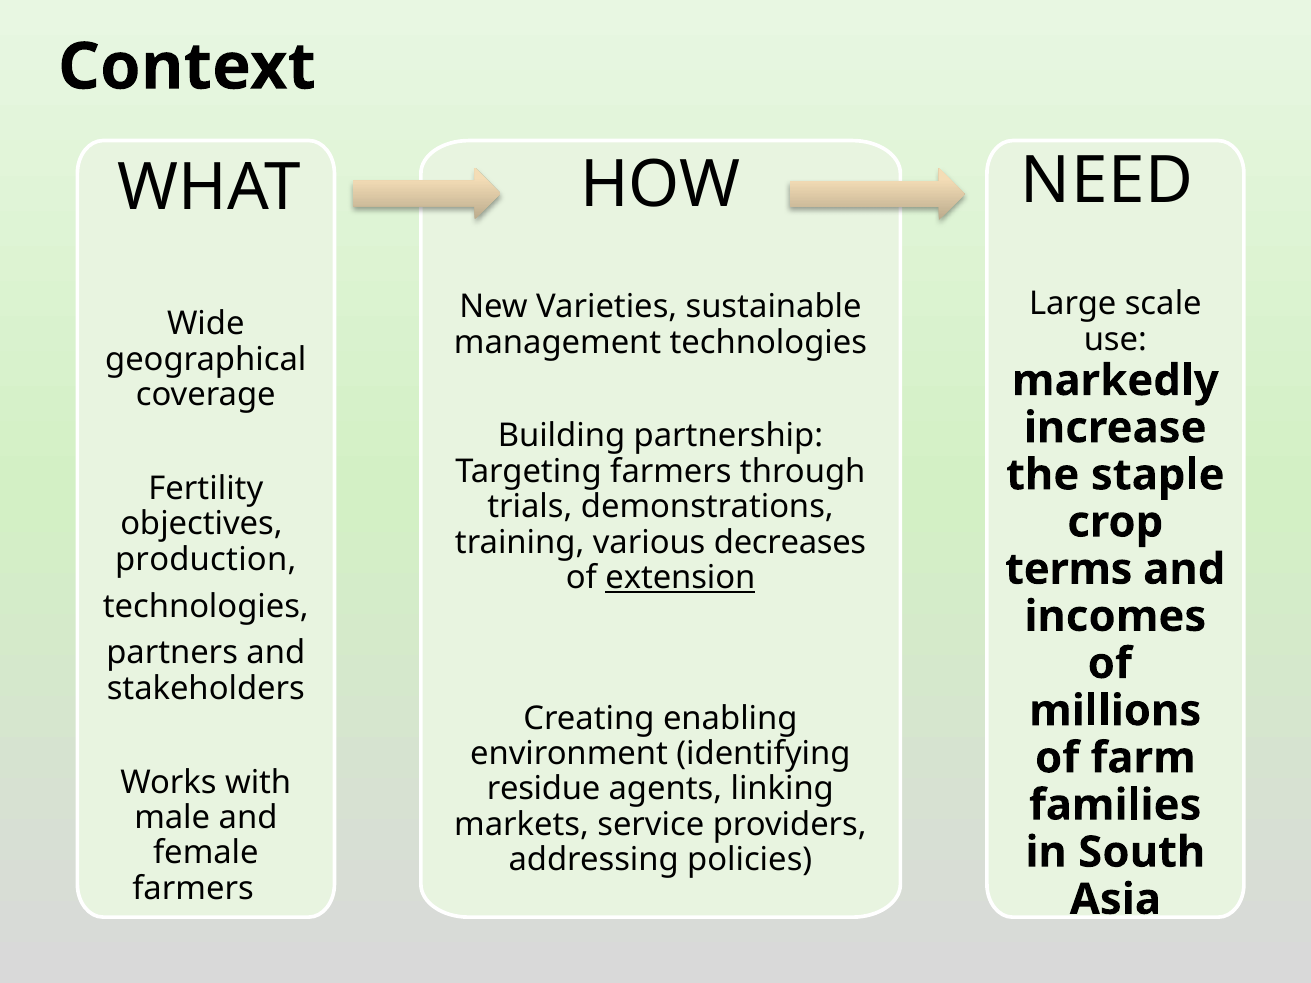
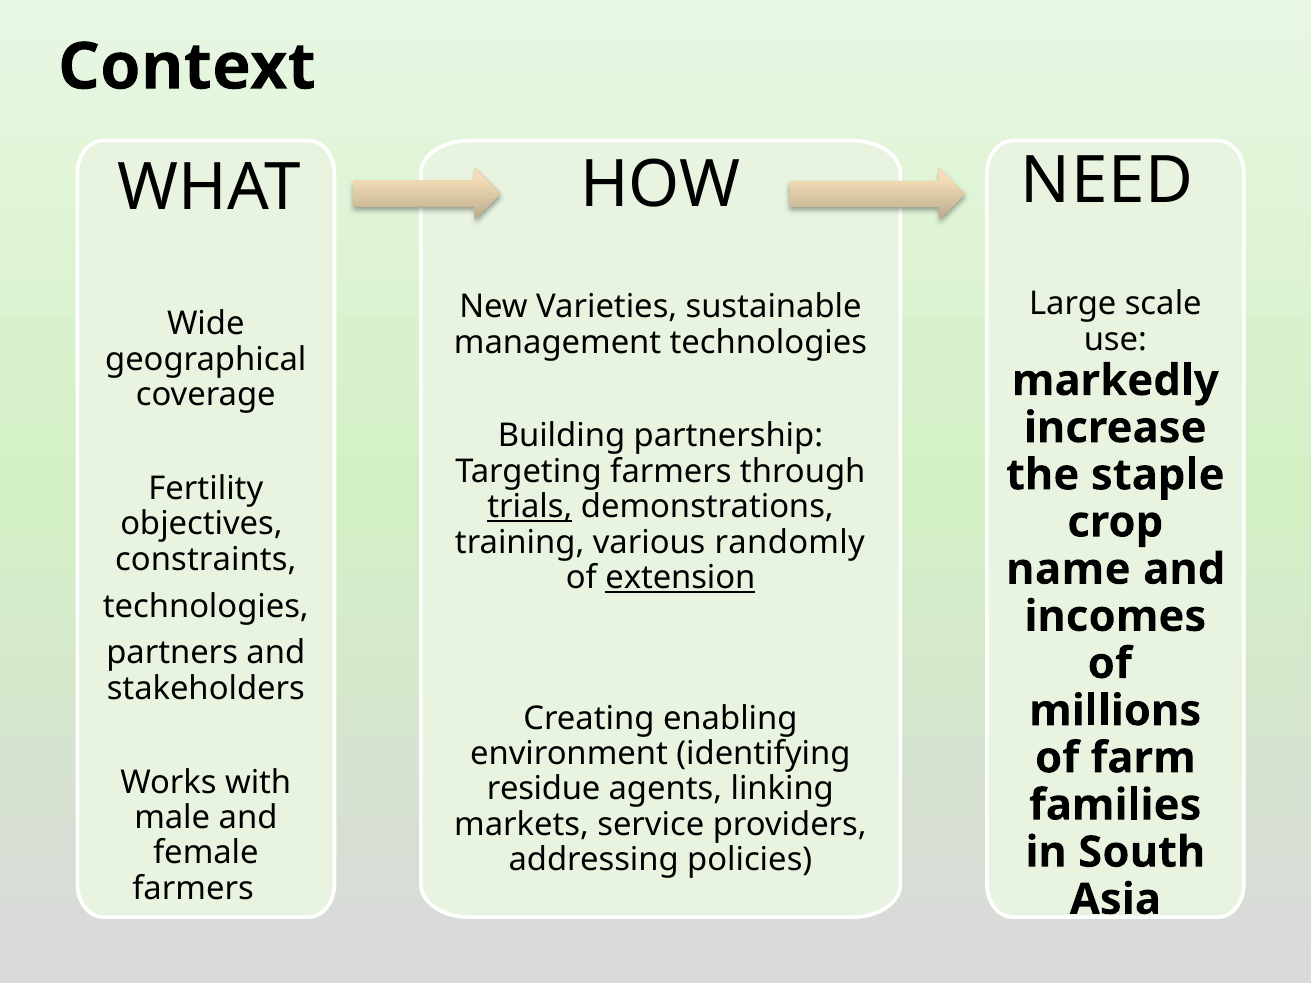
trials underline: none -> present
decreases: decreases -> randomly
production: production -> constraints
terms: terms -> name
